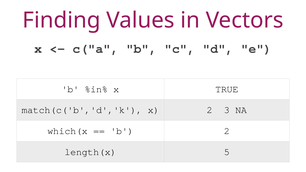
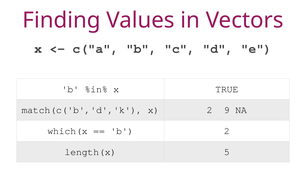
3: 3 -> 9
